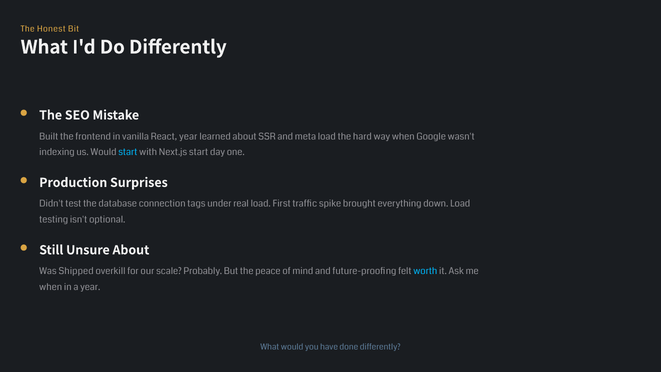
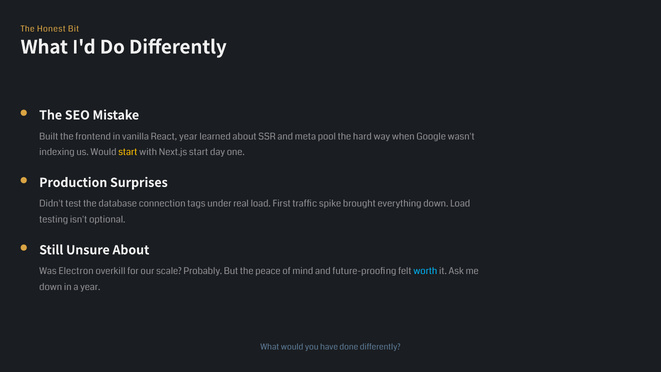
meta load: load -> pool
start at (128, 152) colour: light blue -> yellow
Shipped: Shipped -> Electron
when at (51, 287): when -> down
